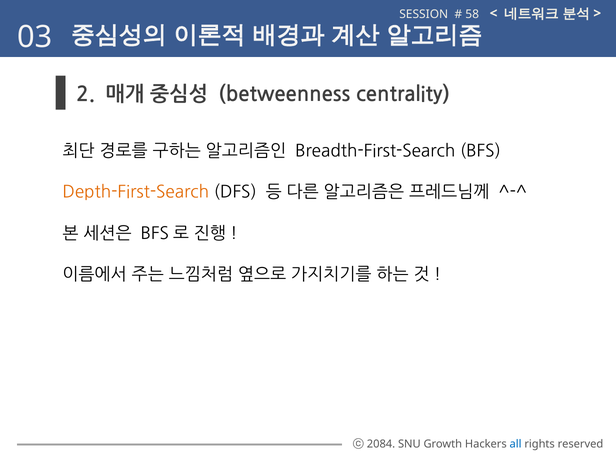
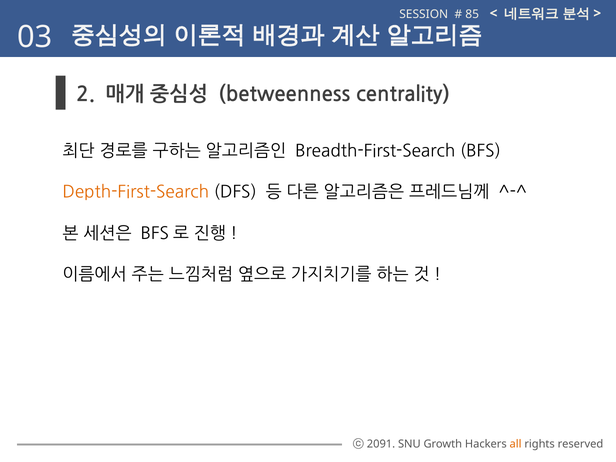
58: 58 -> 85
2084: 2084 -> 2091
all colour: blue -> orange
